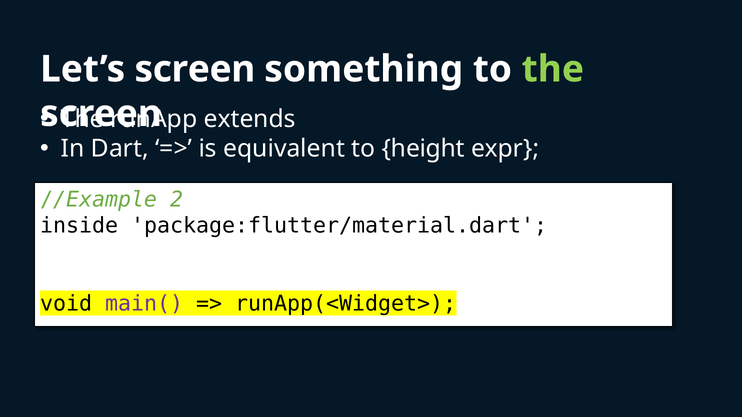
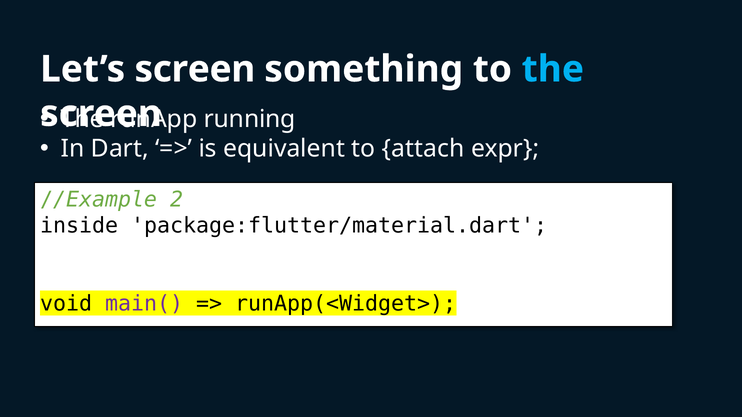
the at (553, 69) colour: light green -> light blue
extends: extends -> running
height: height -> attach
